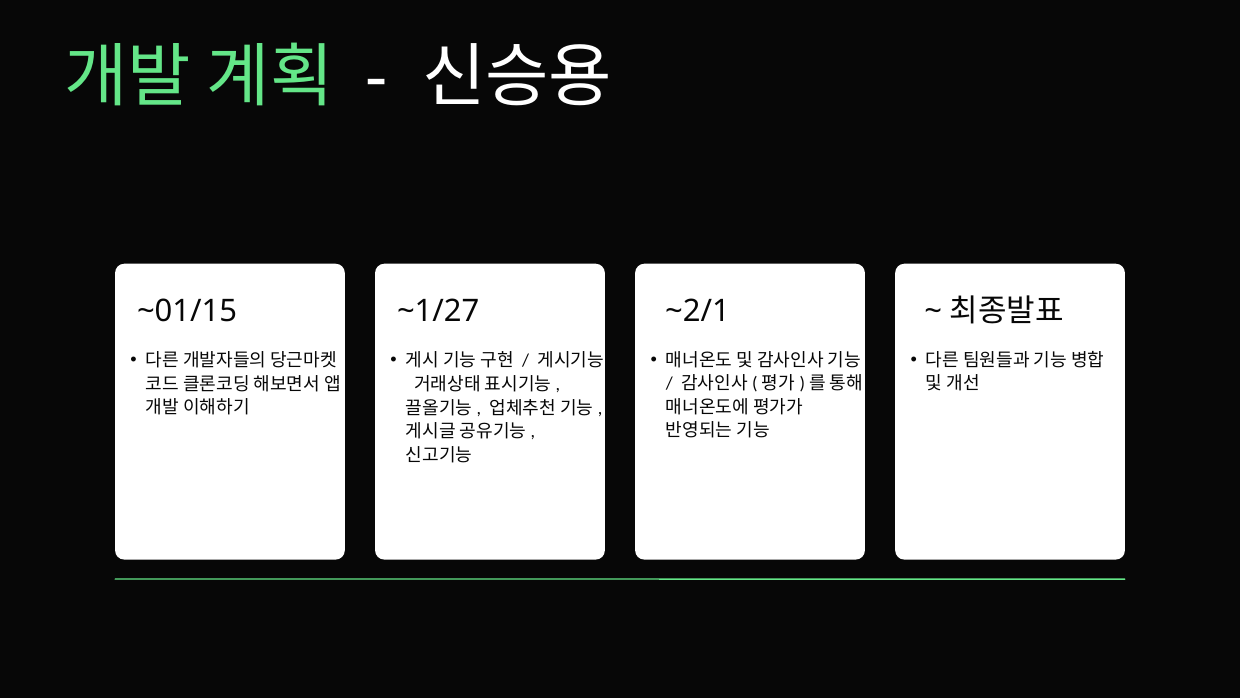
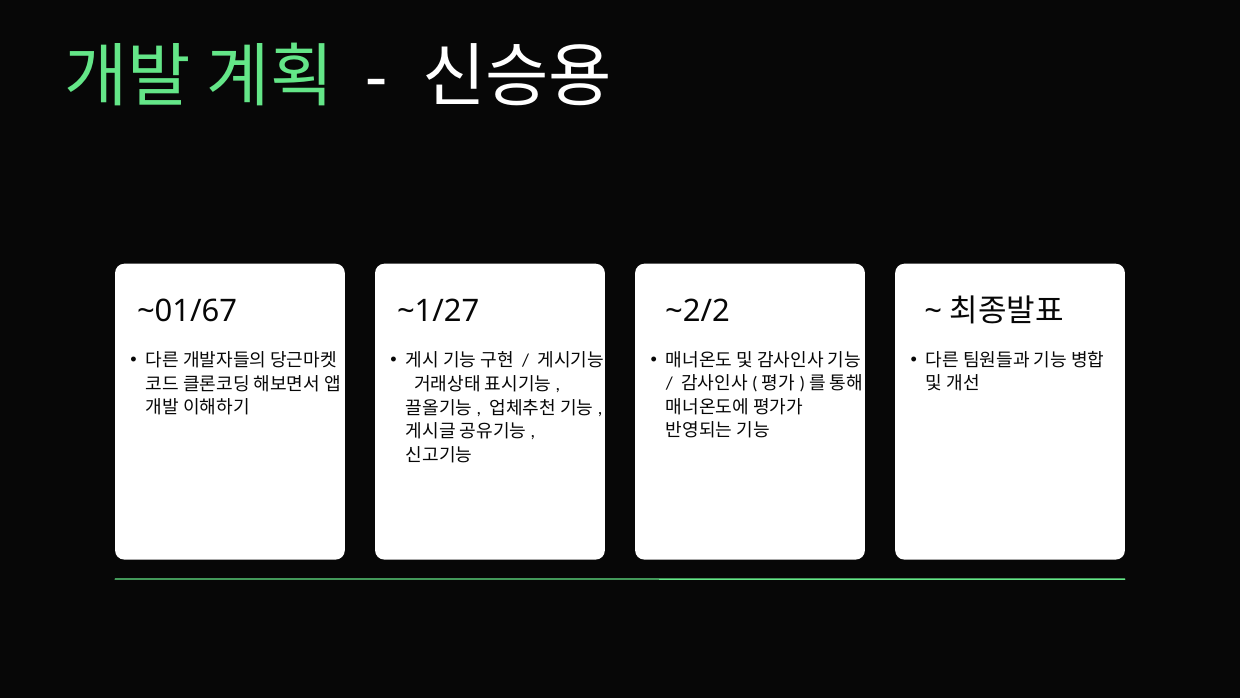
~01/15: ~01/15 -> ~01/67
~2/1: ~2/1 -> ~2/2
